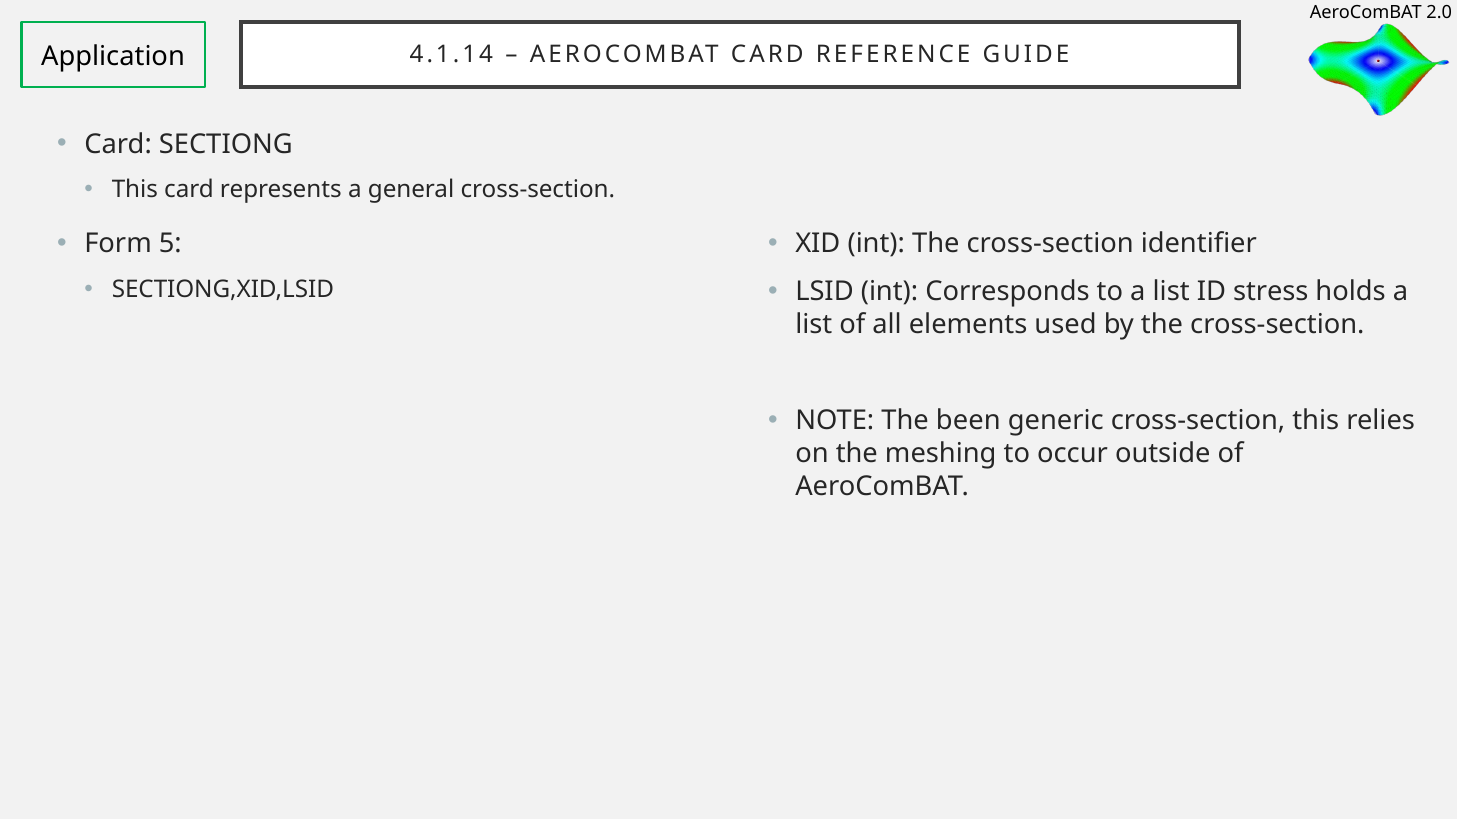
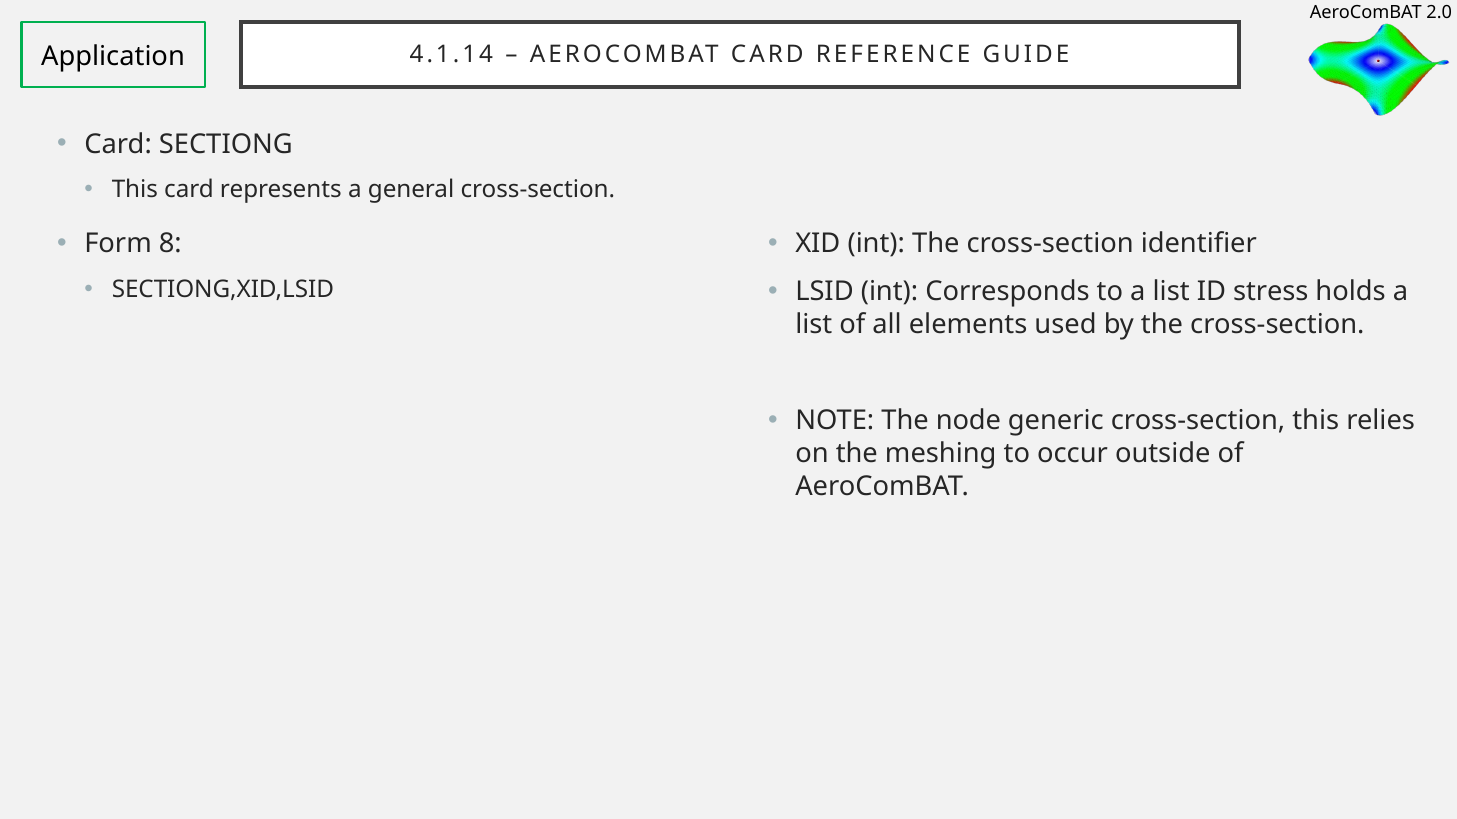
5: 5 -> 8
been: been -> node
